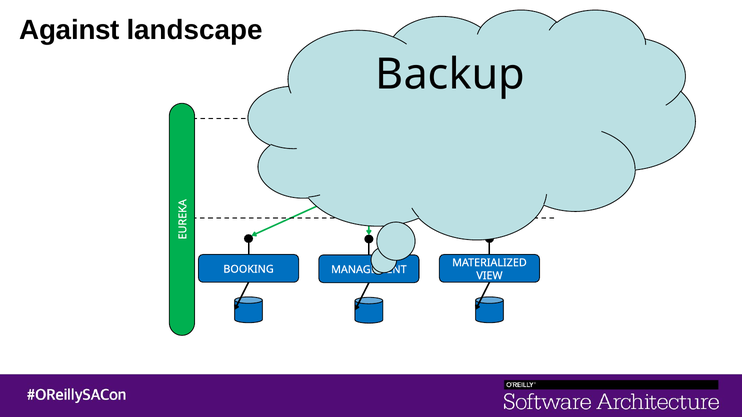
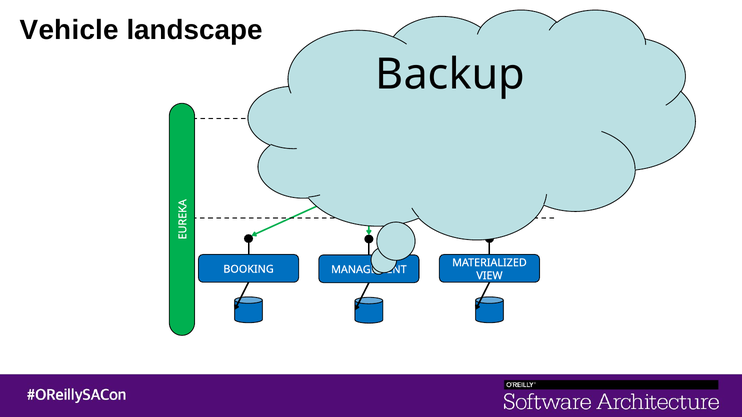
Against: Against -> Vehicle
